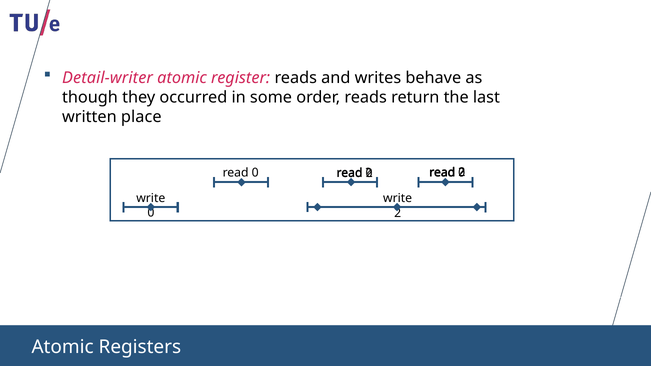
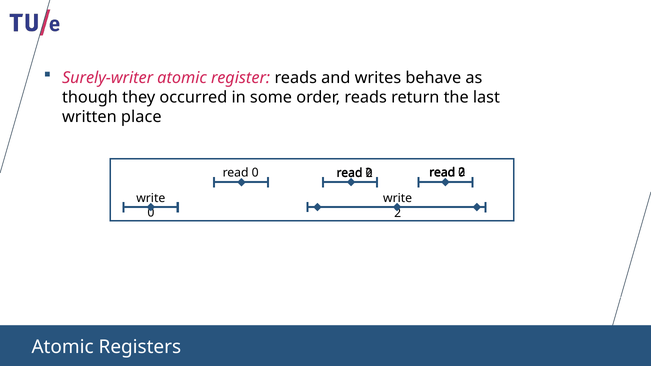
Detail-writer: Detail-writer -> Surely-writer
